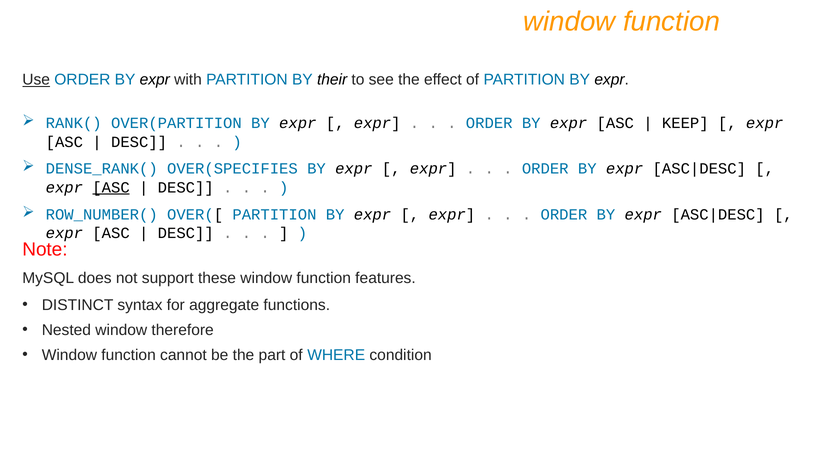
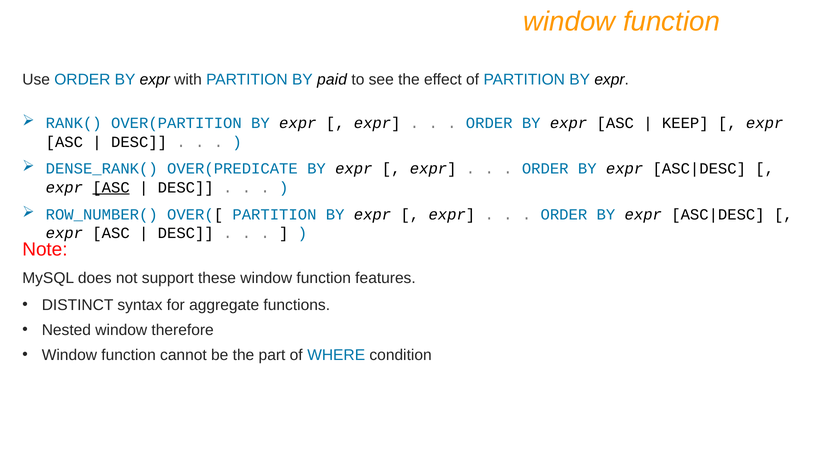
Use underline: present -> none
their: their -> paid
OVER(SPECIFIES: OVER(SPECIFIES -> OVER(PREDICATE
